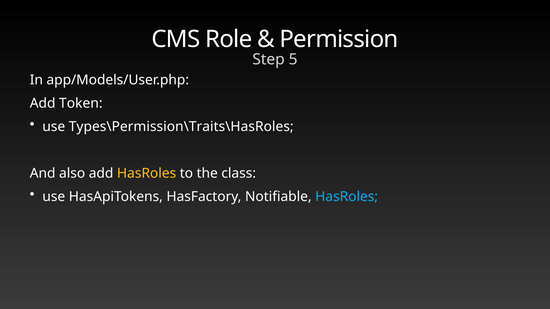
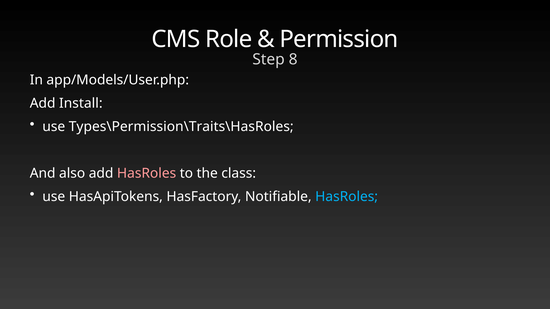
5: 5 -> 8
Token: Token -> Install
HasRoles at (147, 173) colour: yellow -> pink
